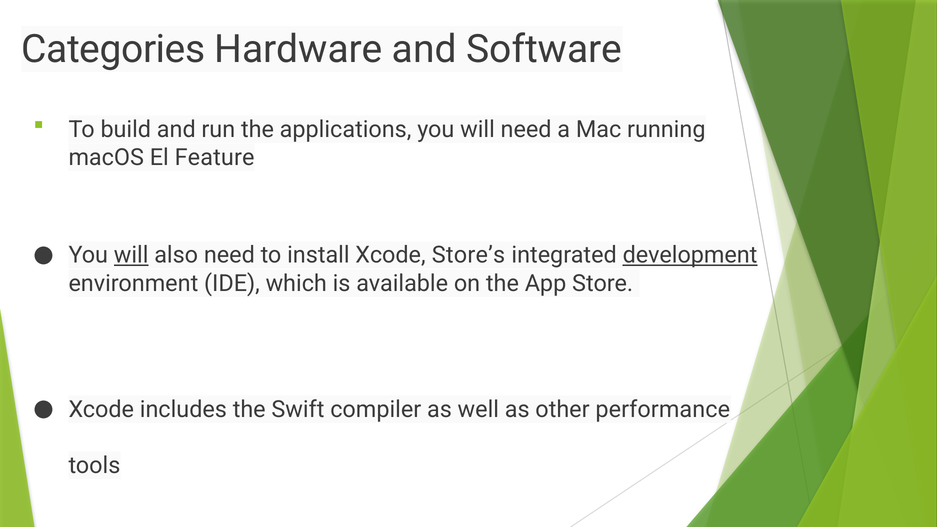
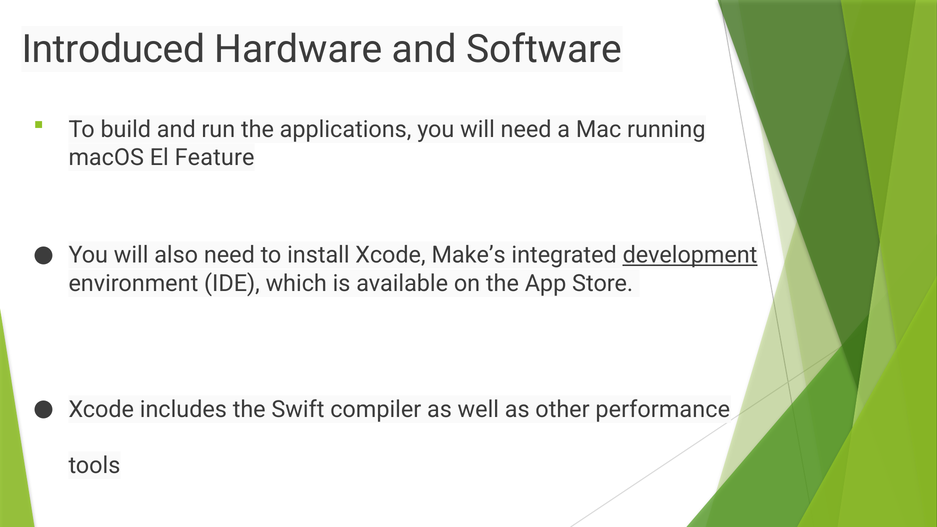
Categories: Categories -> Introduced
will at (131, 255) underline: present -> none
Store’s: Store’s -> Make’s
